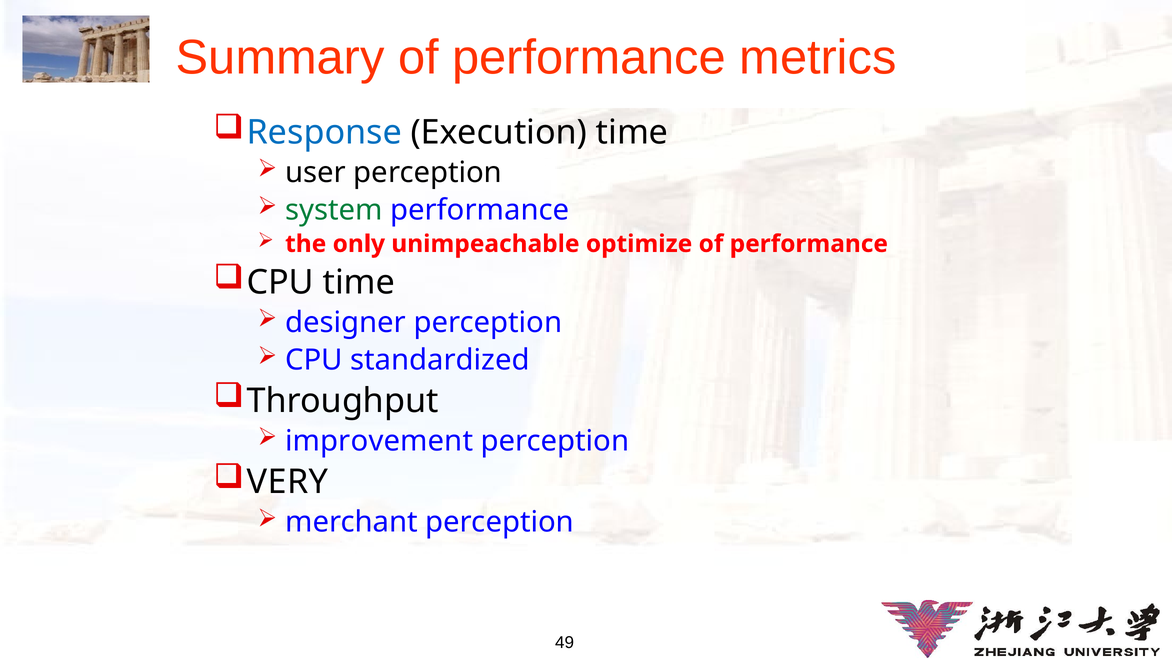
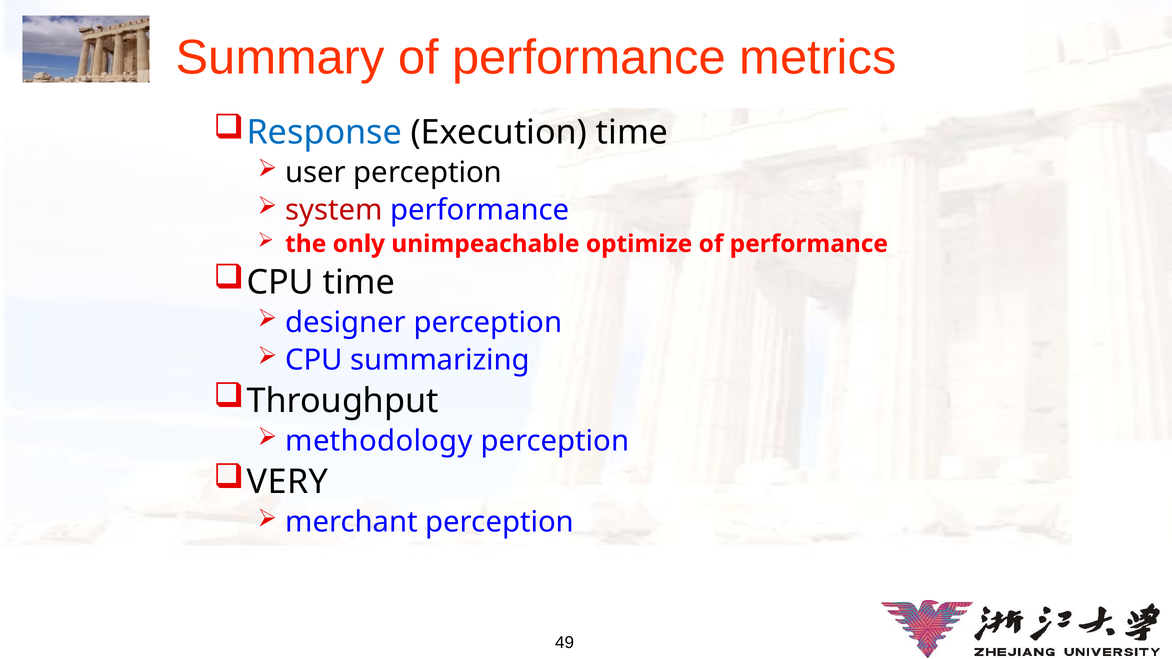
system colour: green -> red
standardized: standardized -> summarizing
improvement: improvement -> methodology
